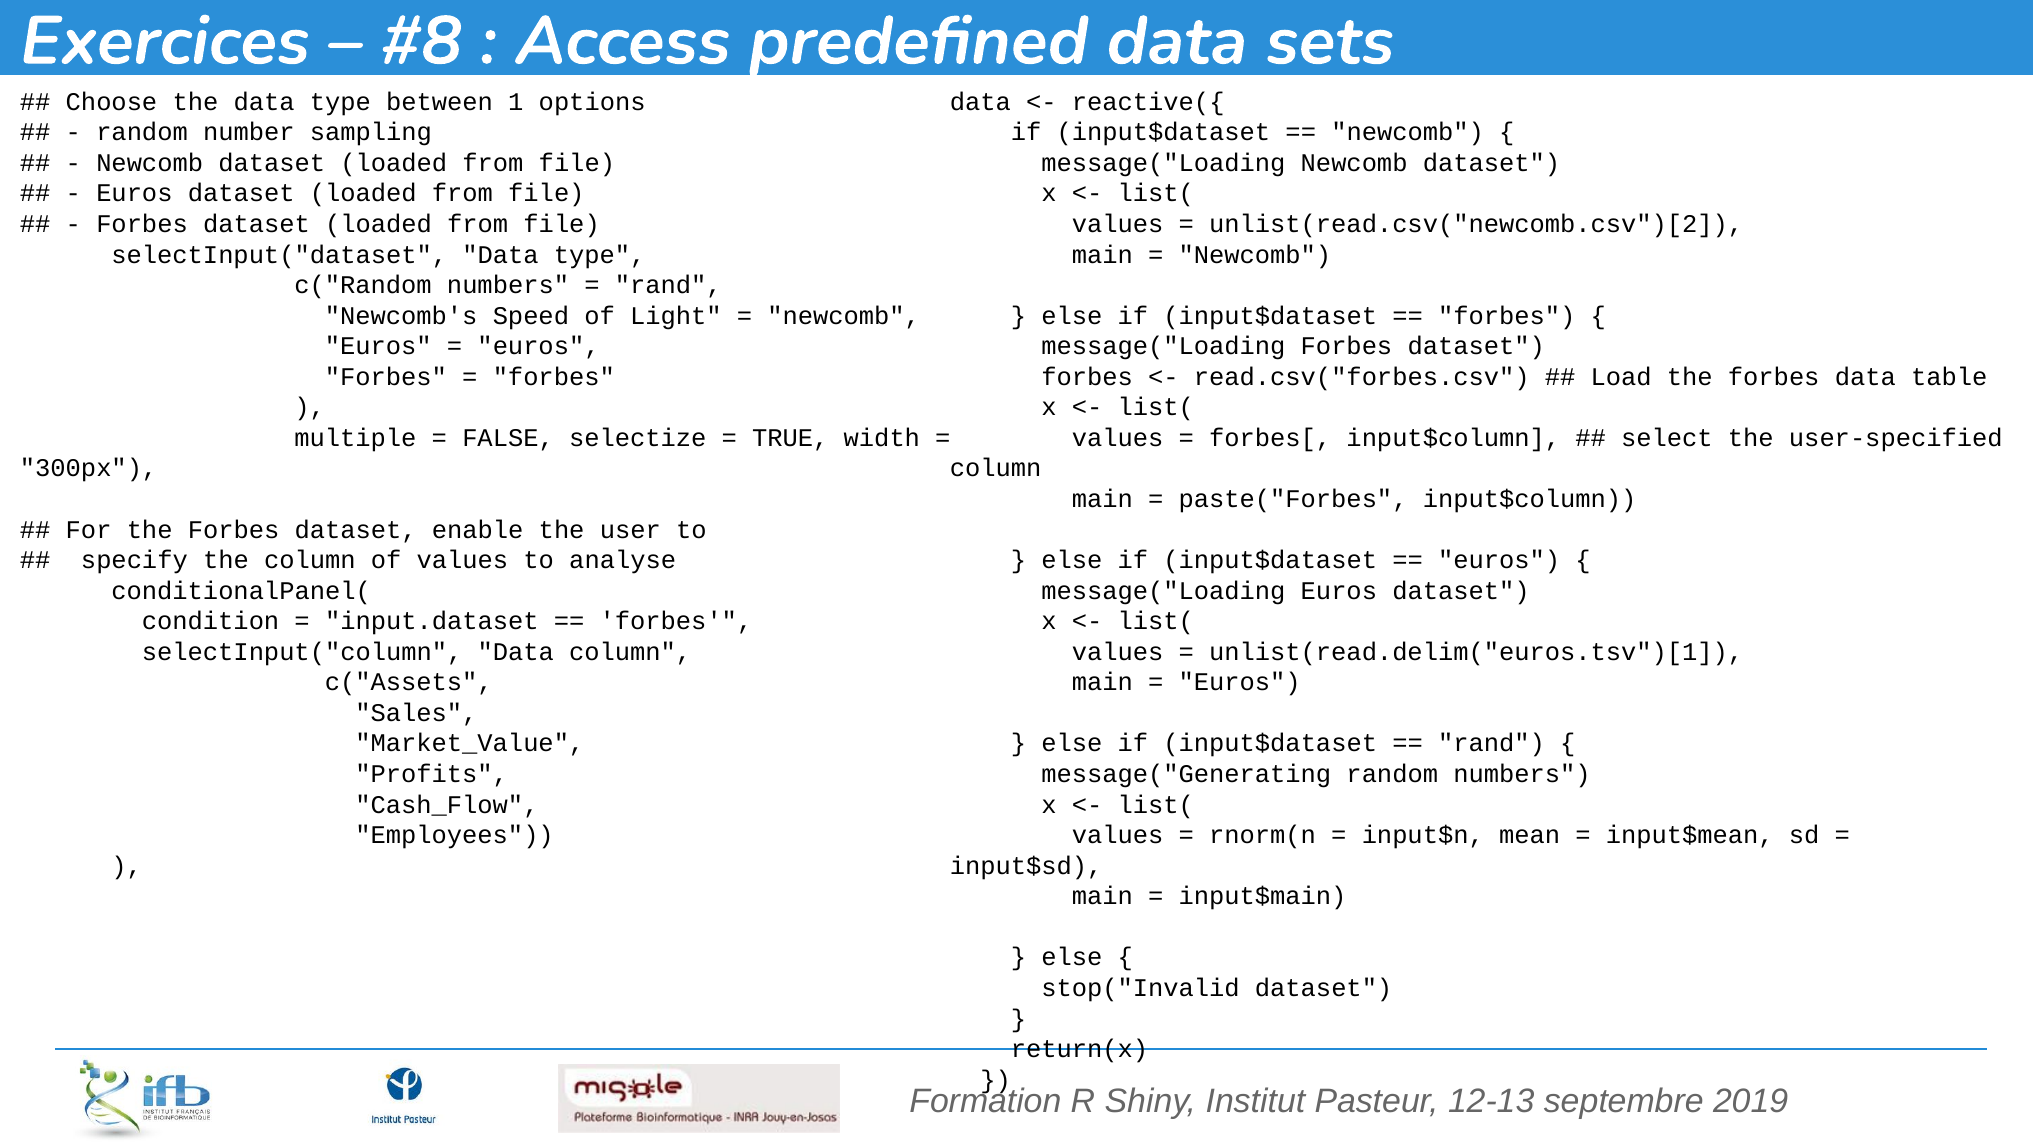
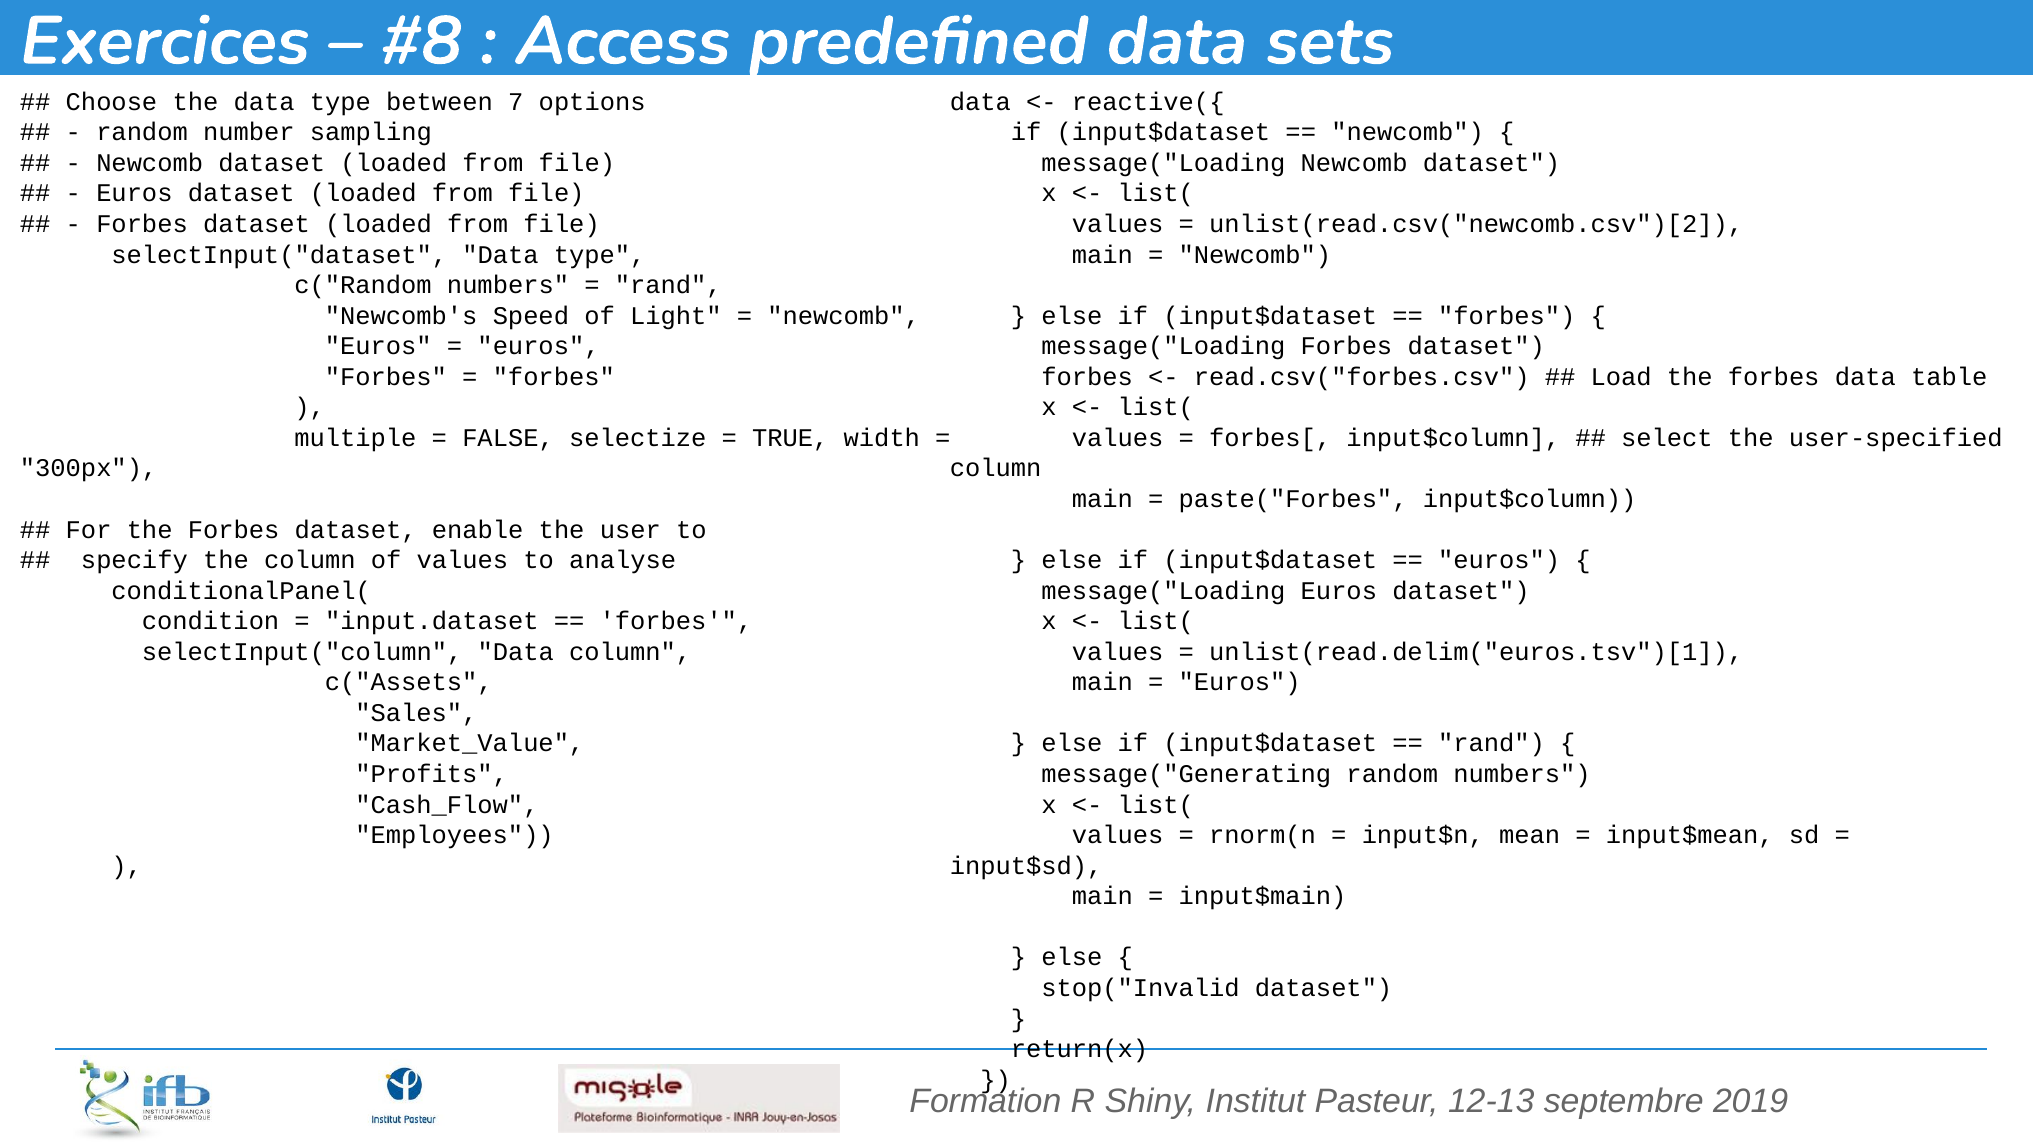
1: 1 -> 7
